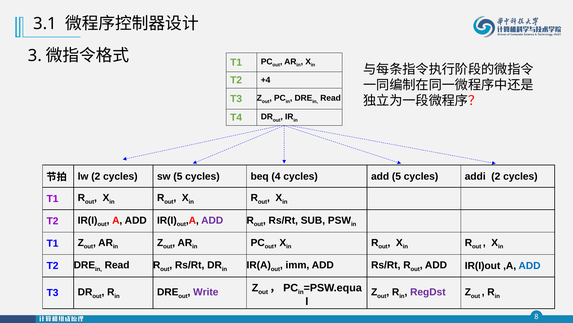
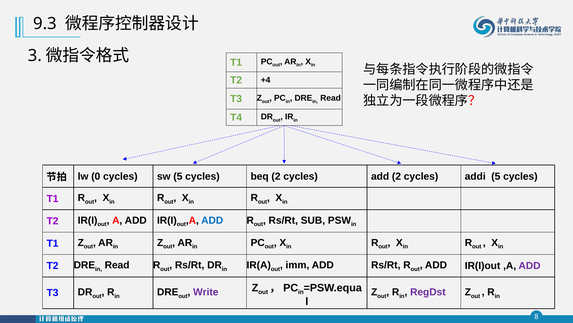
3.1: 3.1 -> 9.3
lw 2: 2 -> 0
beq 4: 4 -> 2
add 5: 5 -> 2
addi 2: 2 -> 5
ADD at (212, 220) colour: purple -> blue
ADD at (530, 265) colour: blue -> purple
